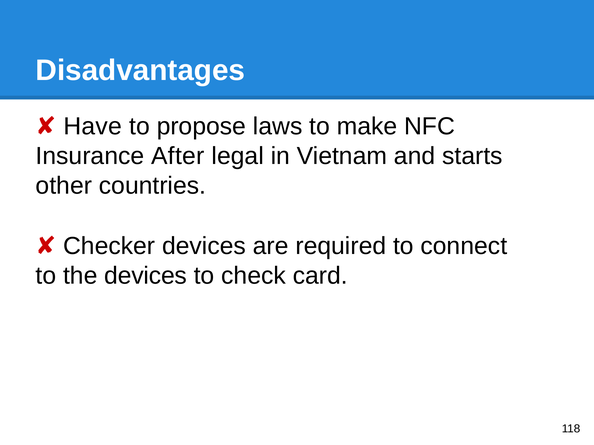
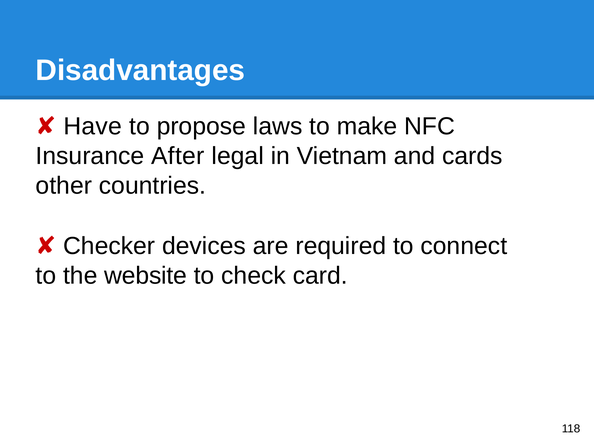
starts: starts -> cards
the devices: devices -> website
